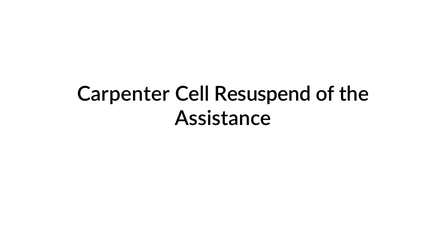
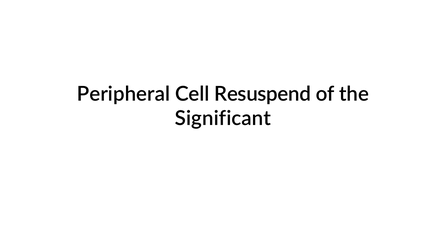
Carpenter: Carpenter -> Peripheral
Assistance: Assistance -> Significant
